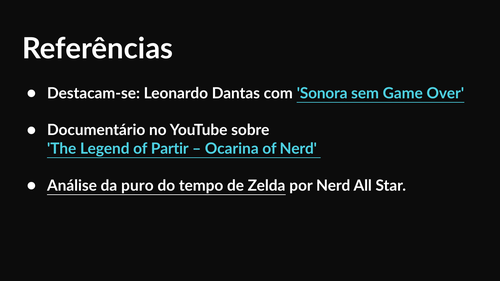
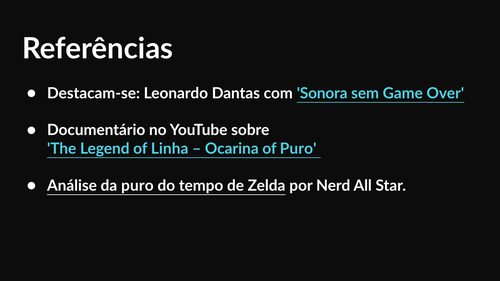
Partir: Partir -> Linha
of Nerd: Nerd -> Puro
